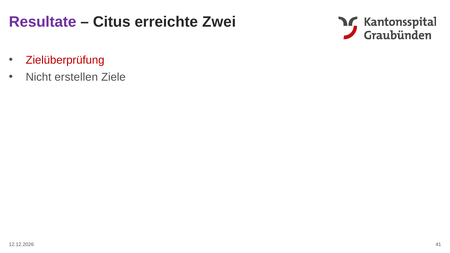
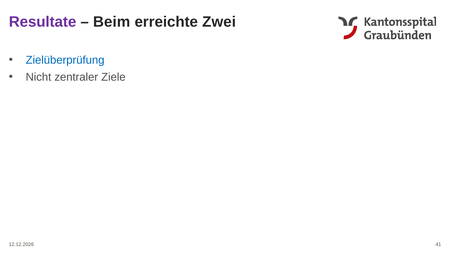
Citus: Citus -> Beim
Zielüberprüfung colour: red -> blue
erstellen: erstellen -> zentraler
